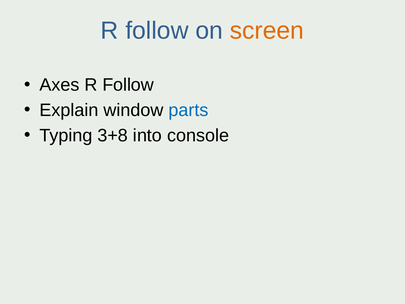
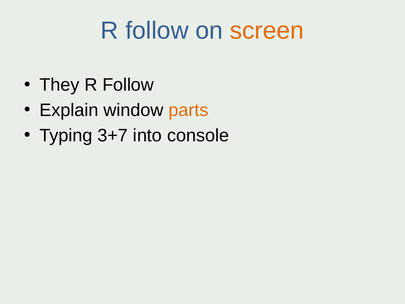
Axes: Axes -> They
parts colour: blue -> orange
3+8: 3+8 -> 3+7
